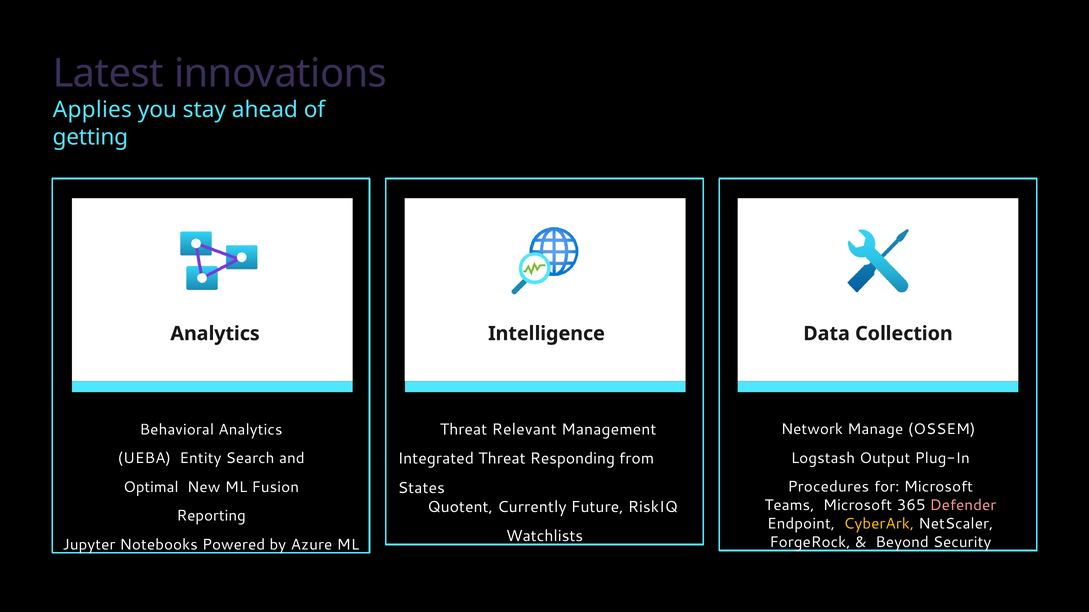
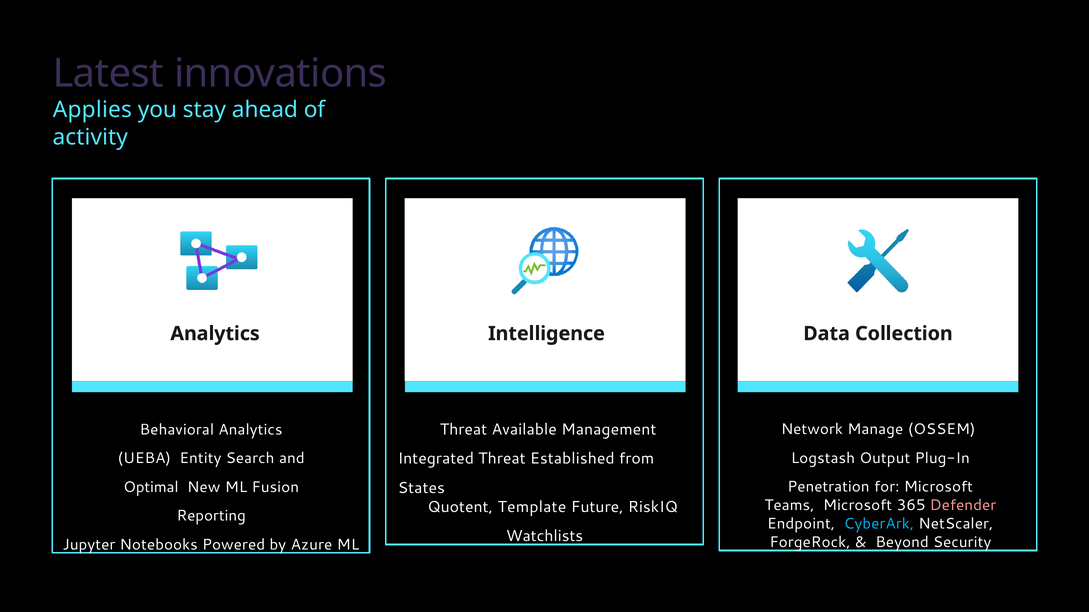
getting: getting -> activity
Relevant: Relevant -> Available
Responding: Responding -> Established
Procedures: Procedures -> Penetration
Currently: Currently -> Template
CyberArk colour: yellow -> light blue
